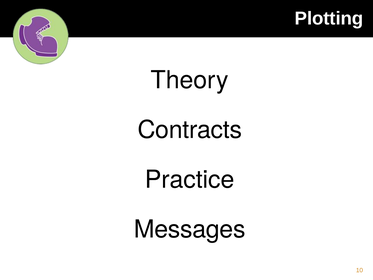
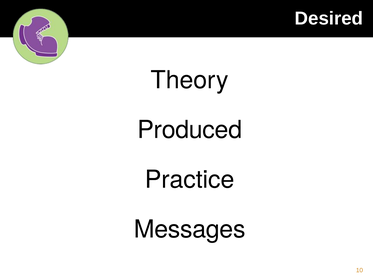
Plotting: Plotting -> Desired
Contracts: Contracts -> Produced
